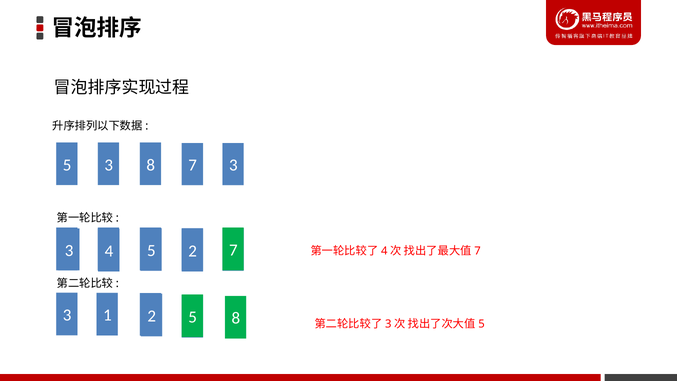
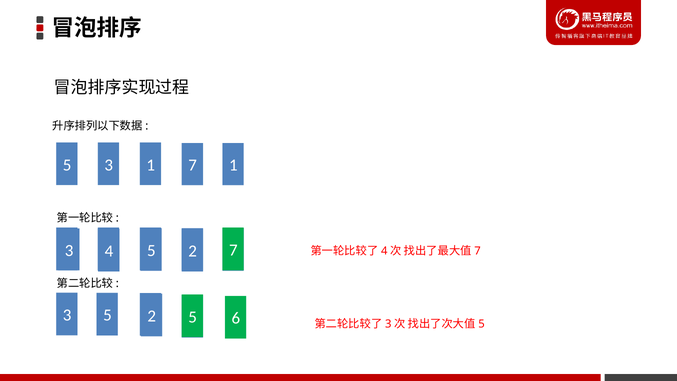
3 8: 8 -> 1
7 3: 3 -> 1
3 1: 1 -> 5
8 at (236, 318): 8 -> 6
